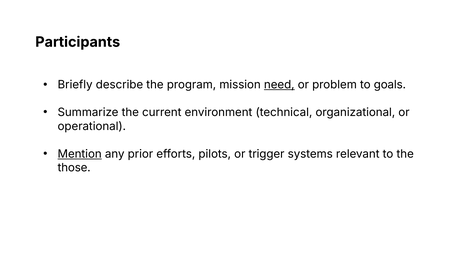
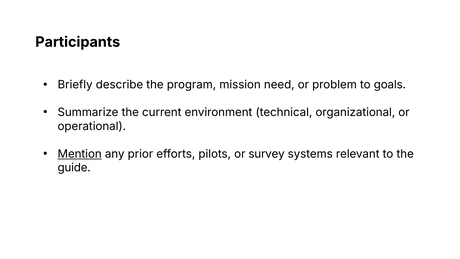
need underline: present -> none
trigger: trigger -> survey
those: those -> guide
